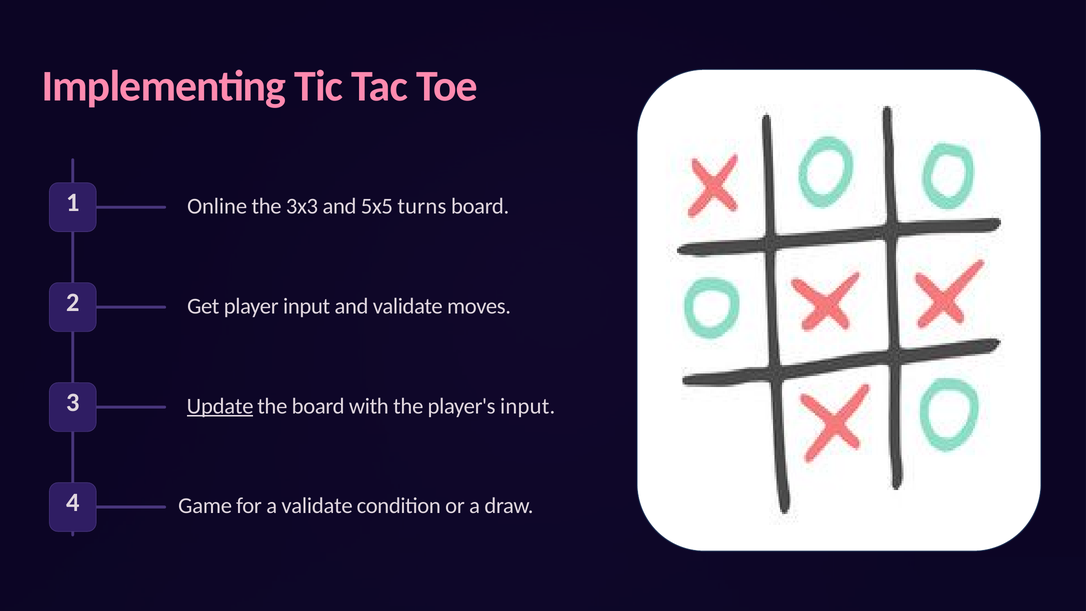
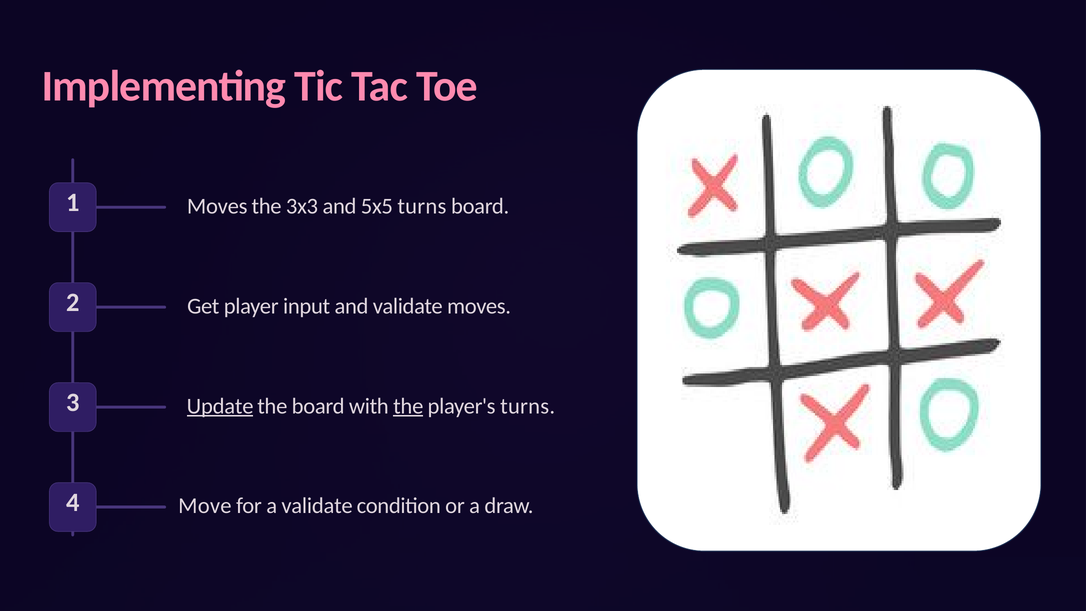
1 Online: Online -> Moves
the at (408, 406) underline: none -> present
player's input: input -> turns
Game: Game -> Move
